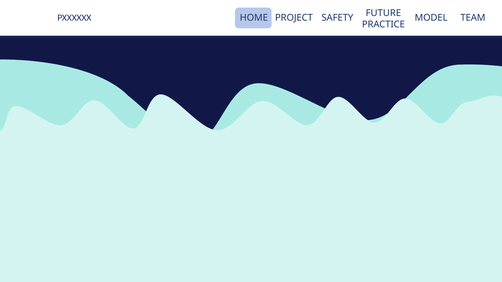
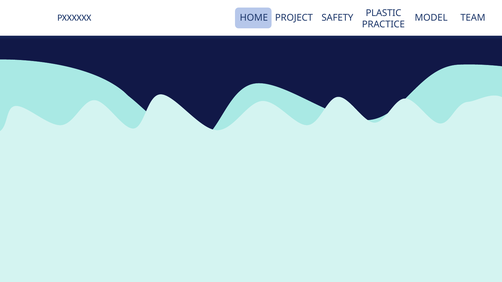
FUTURE: FUTURE -> PLASTIC
